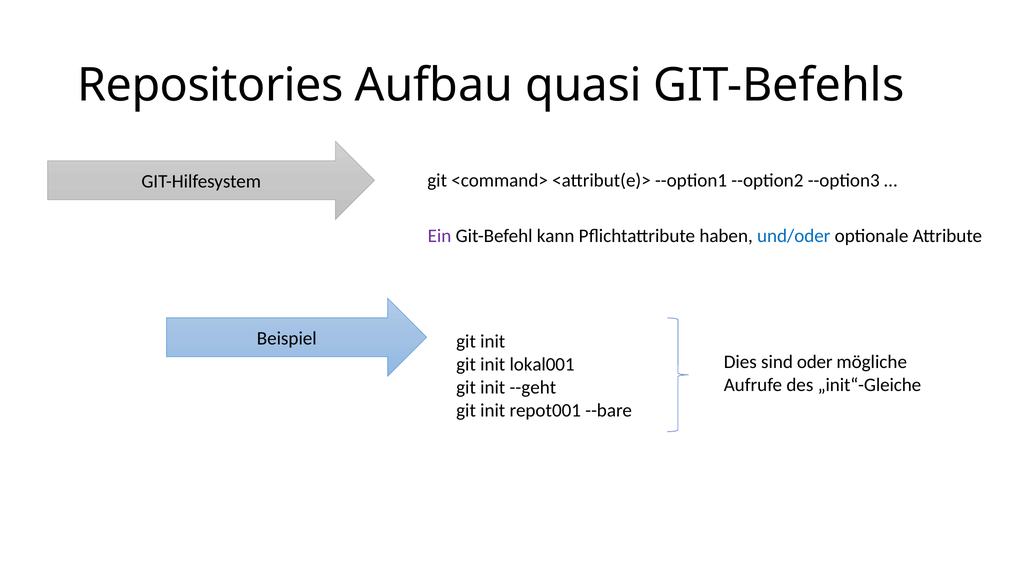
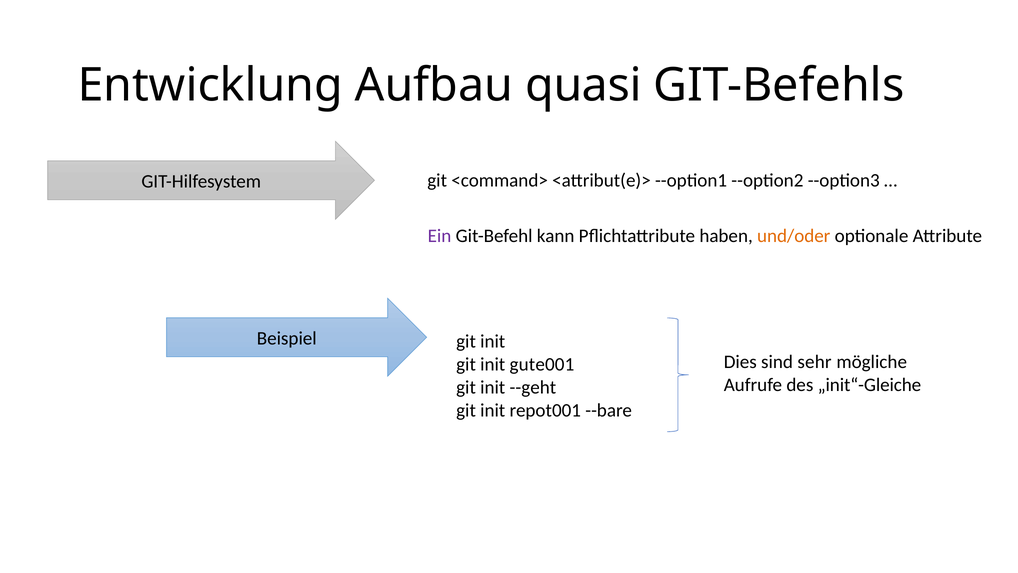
Repositories: Repositories -> Entwicklung
und/oder colour: blue -> orange
oder: oder -> sehr
lokal001: lokal001 -> gute001
